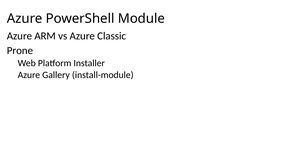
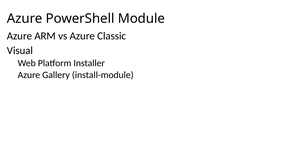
Prone: Prone -> Visual
